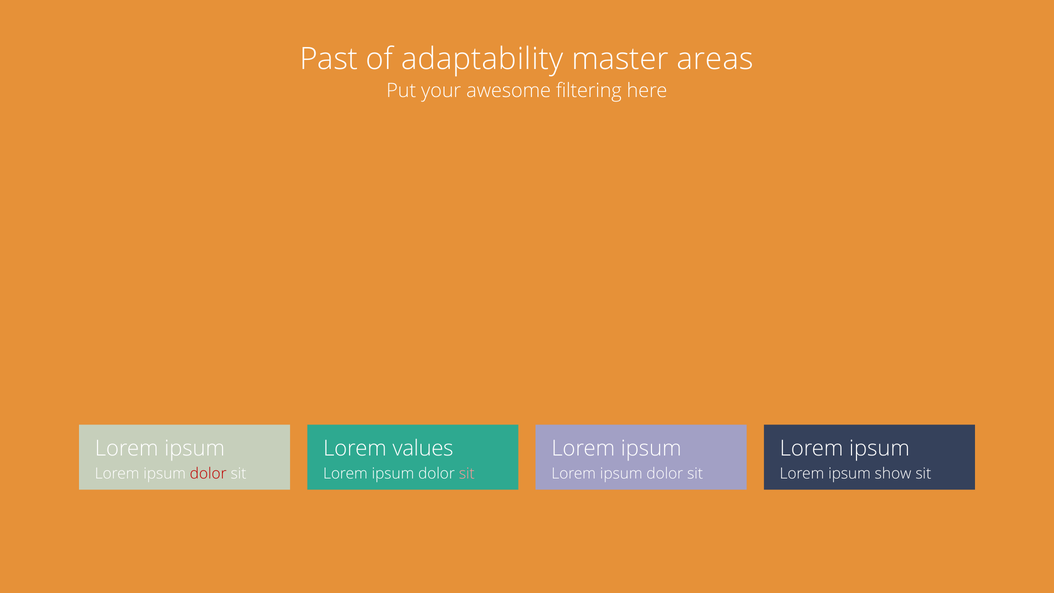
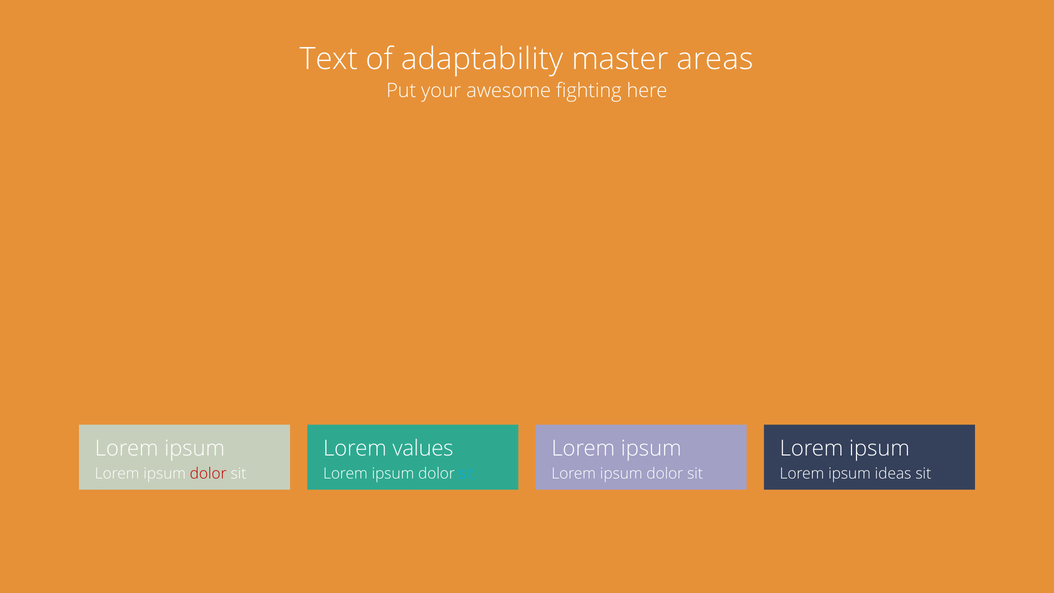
Past: Past -> Text
filtering: filtering -> fighting
sit at (467, 473) colour: pink -> light blue
show: show -> ideas
